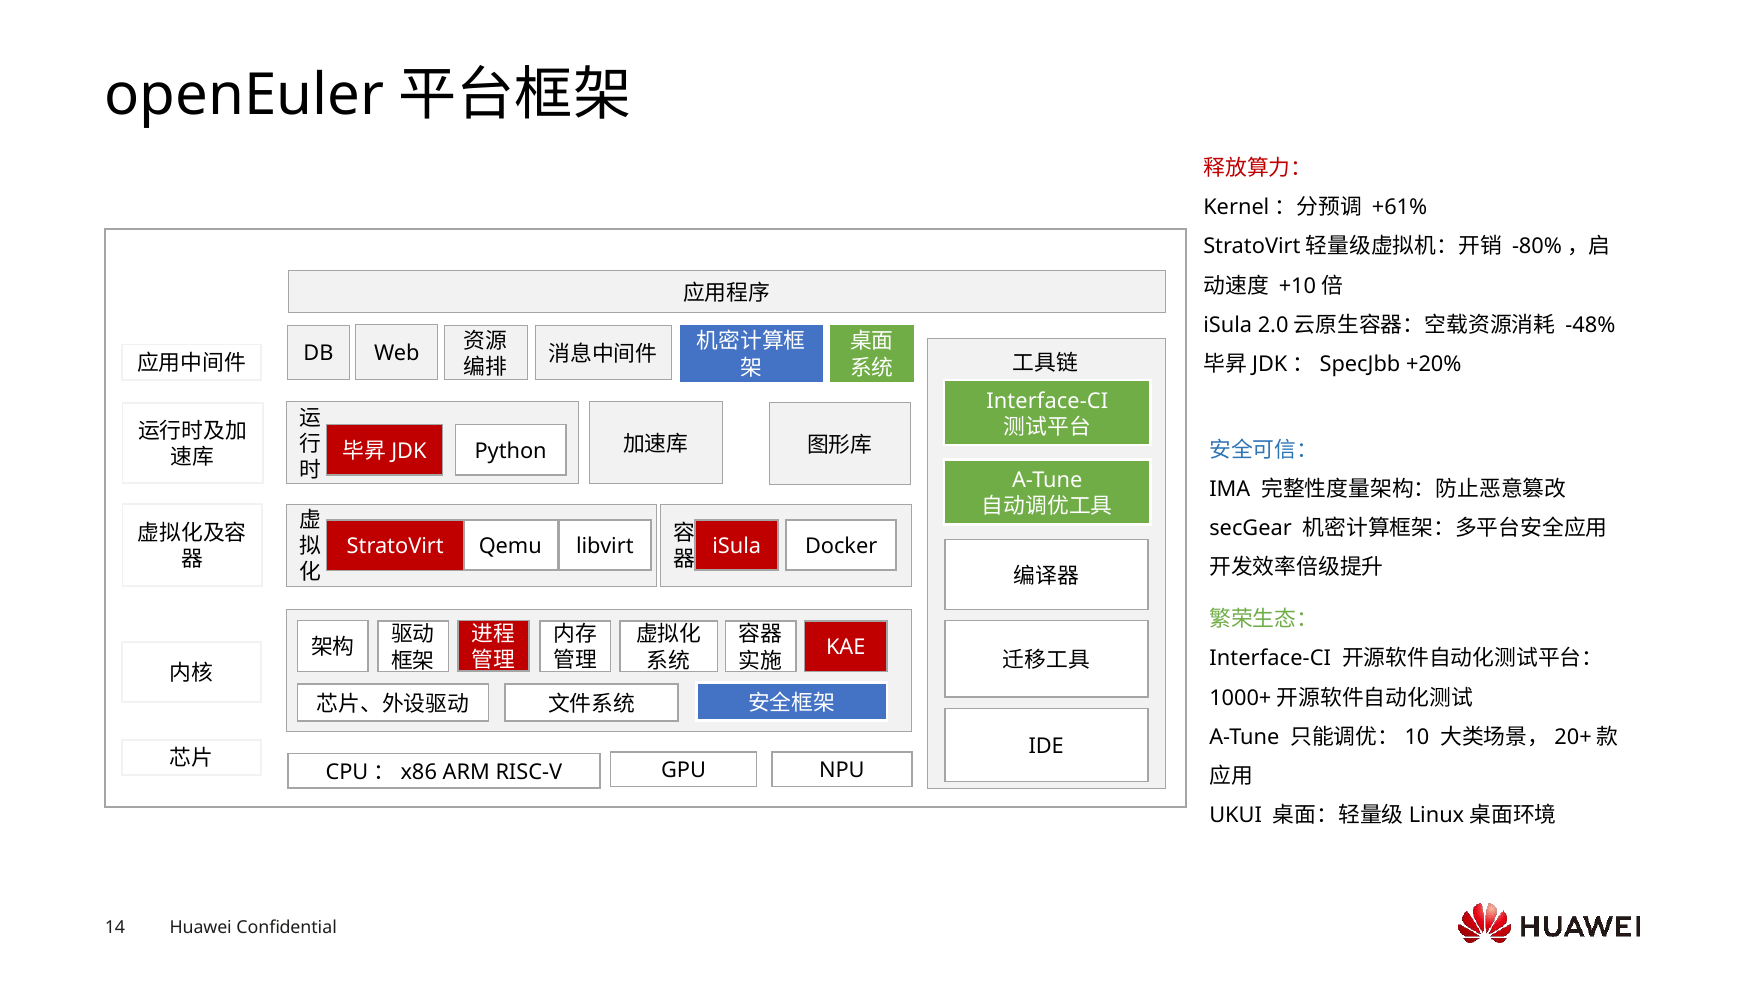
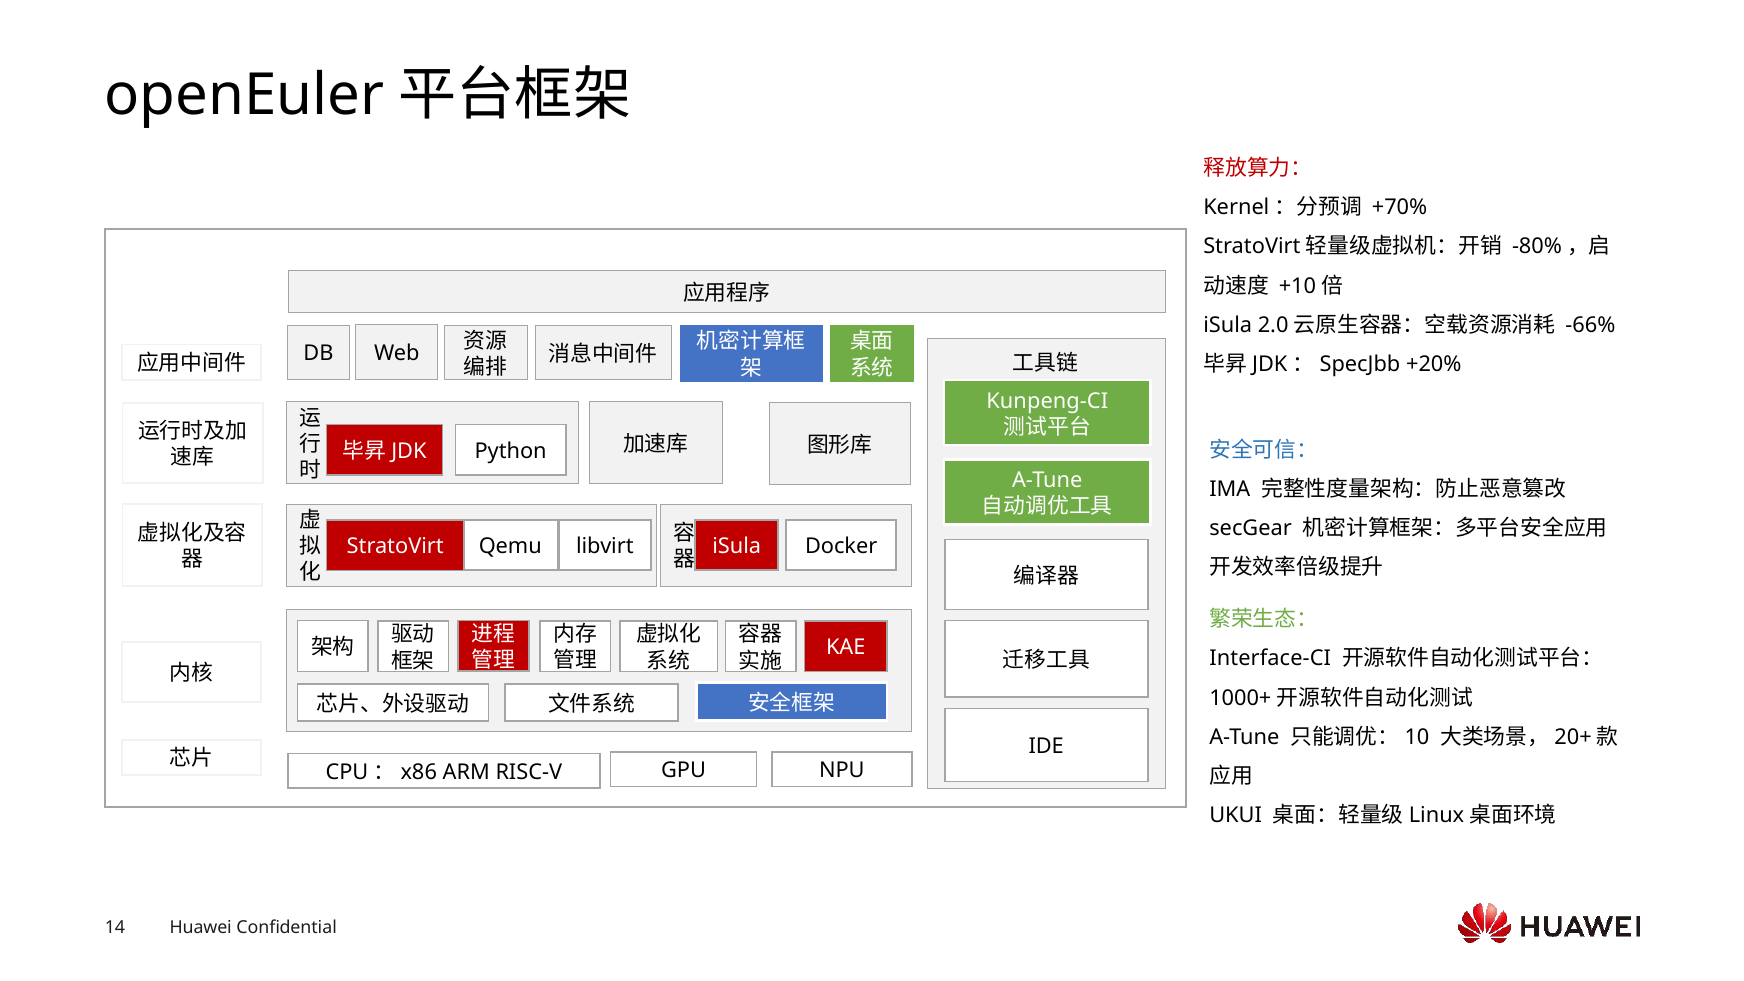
+61%: +61% -> +70%
-48%: -48% -> -66%
Interface-CI at (1047, 401): Interface-CI -> Kunpeng-CI
